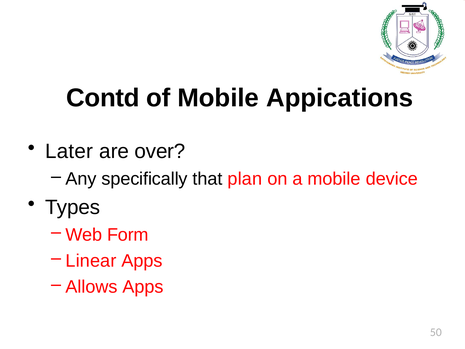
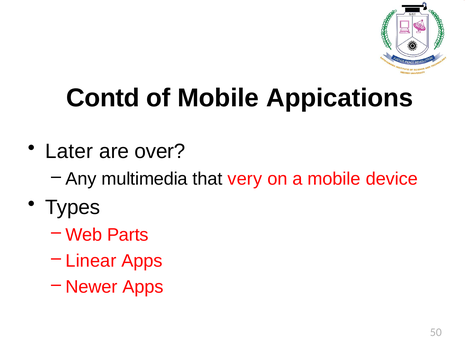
specifically: specifically -> multimedia
plan: plan -> very
Form: Form -> Parts
Allows: Allows -> Newer
